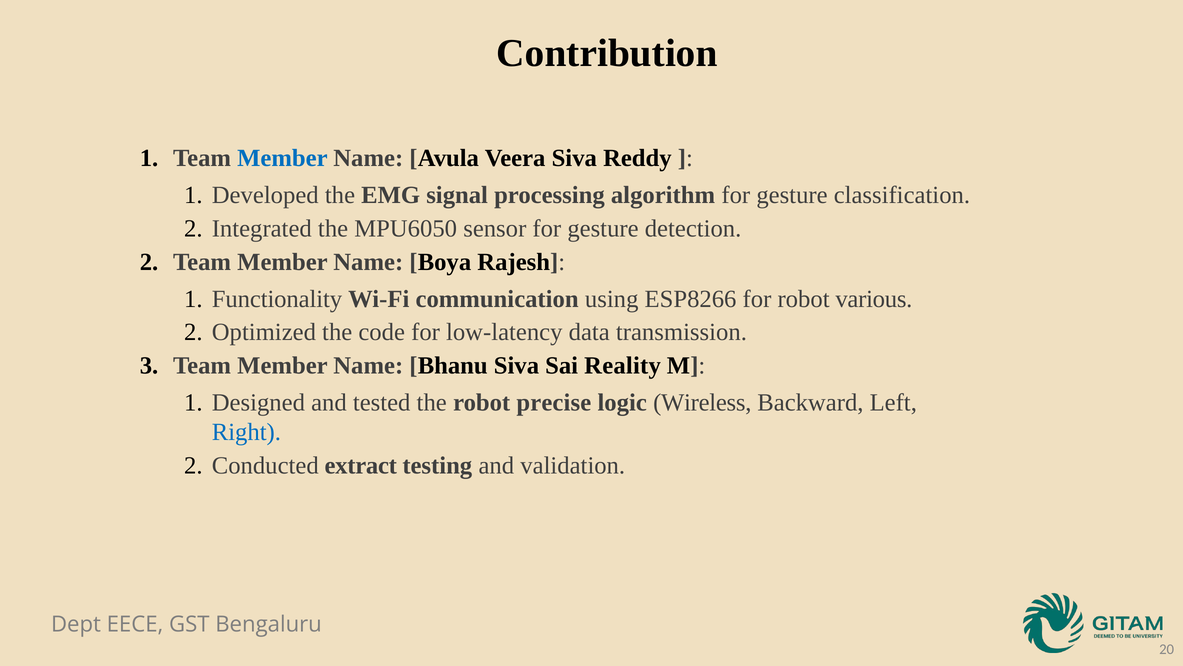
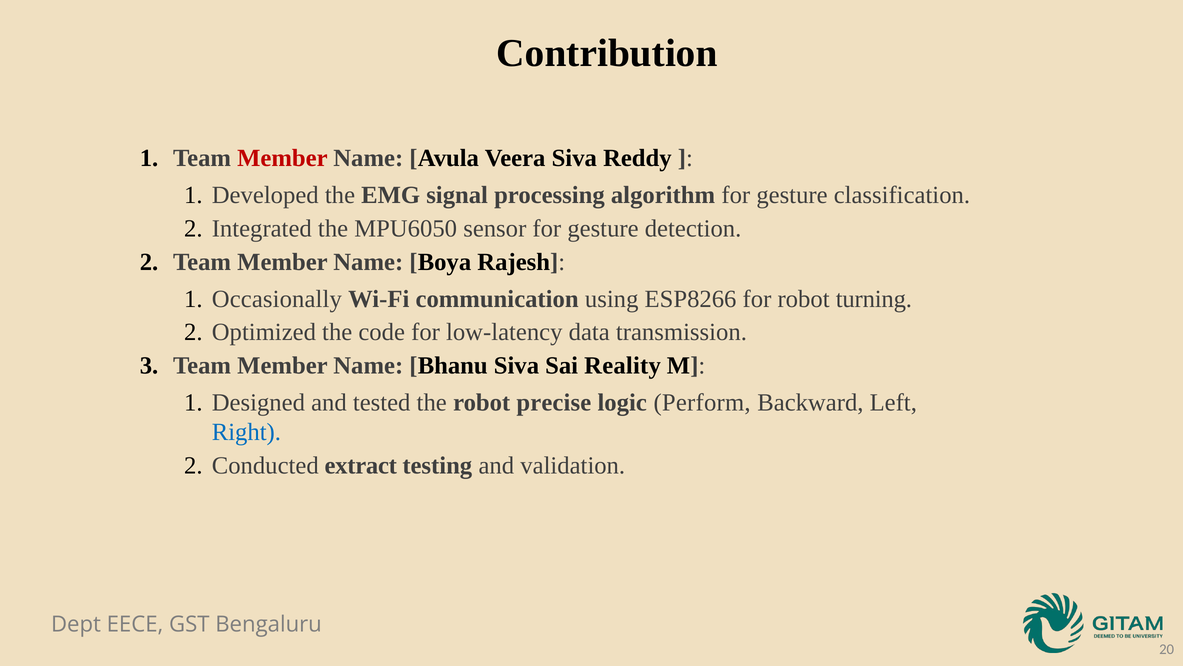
Member at (282, 158) colour: blue -> red
Functionality: Functionality -> Occasionally
various: various -> turning
Wireless: Wireless -> Perform
